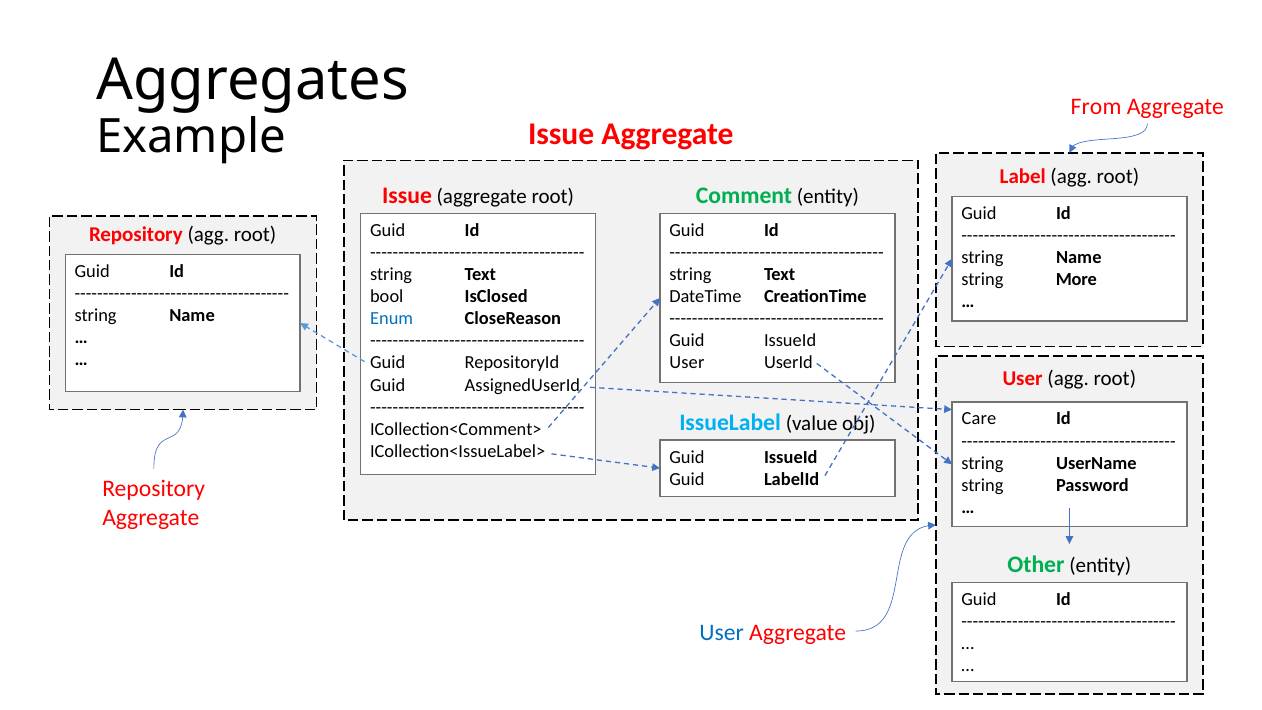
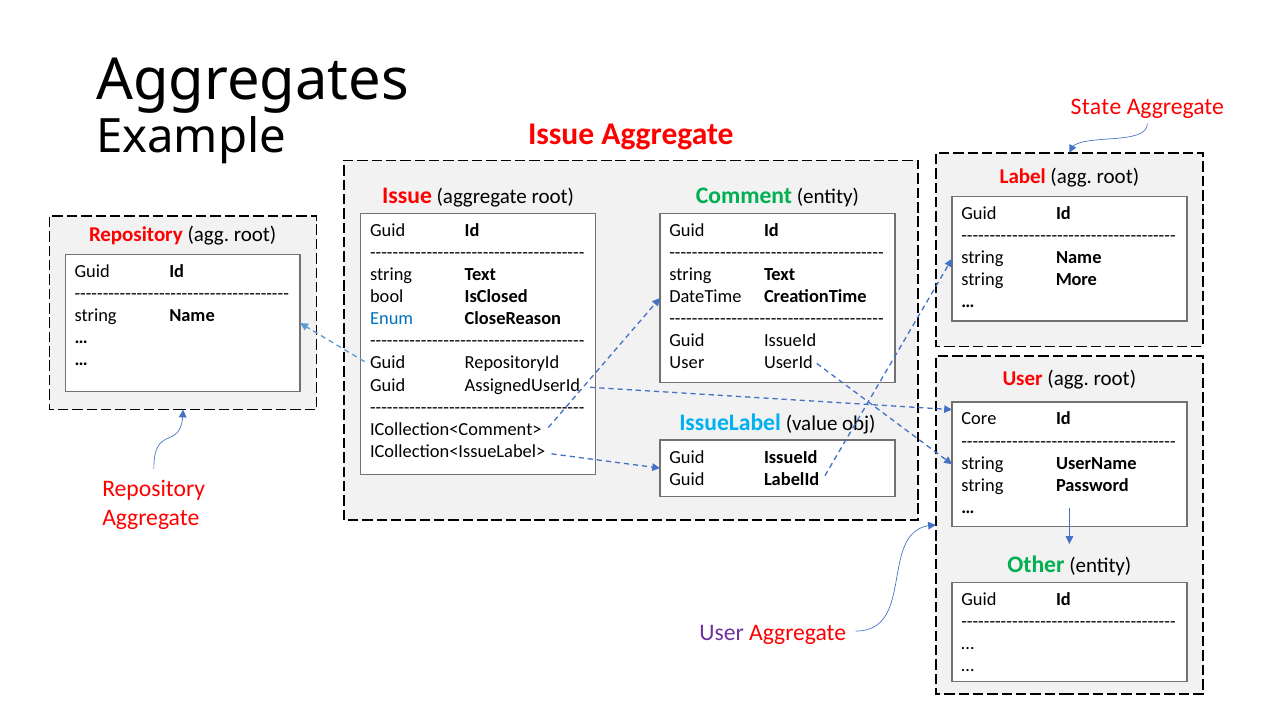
From: From -> State
Care: Care -> Core
User at (722, 633) colour: blue -> purple
